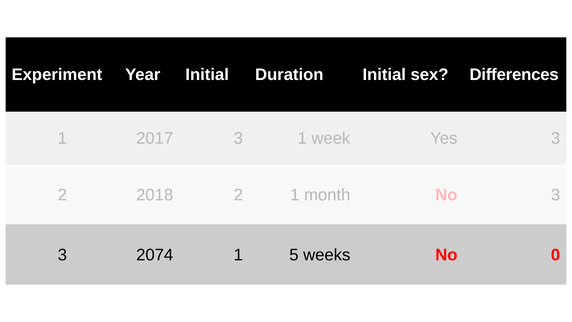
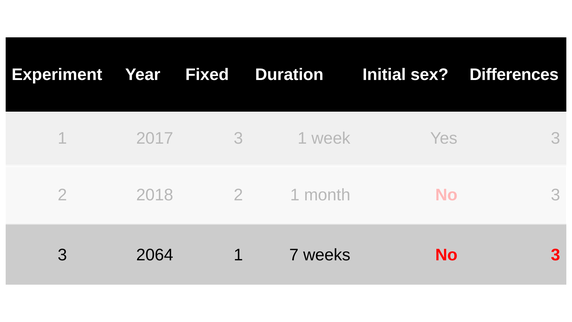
Year Initial: Initial -> Fixed
2074: 2074 -> 2064
5: 5 -> 7
weeks No 0: 0 -> 3
